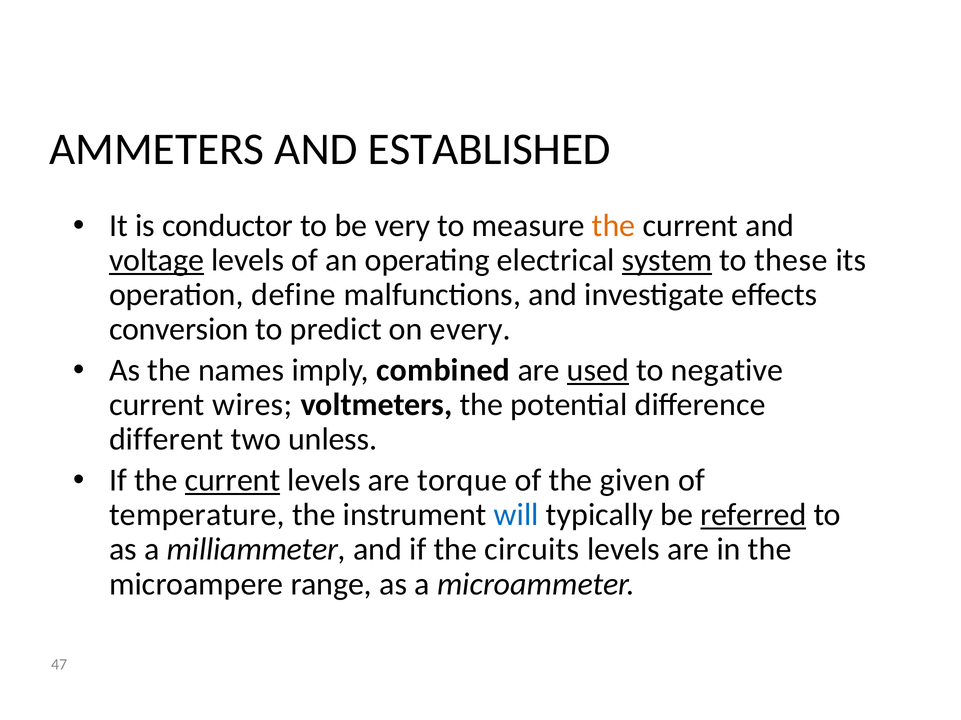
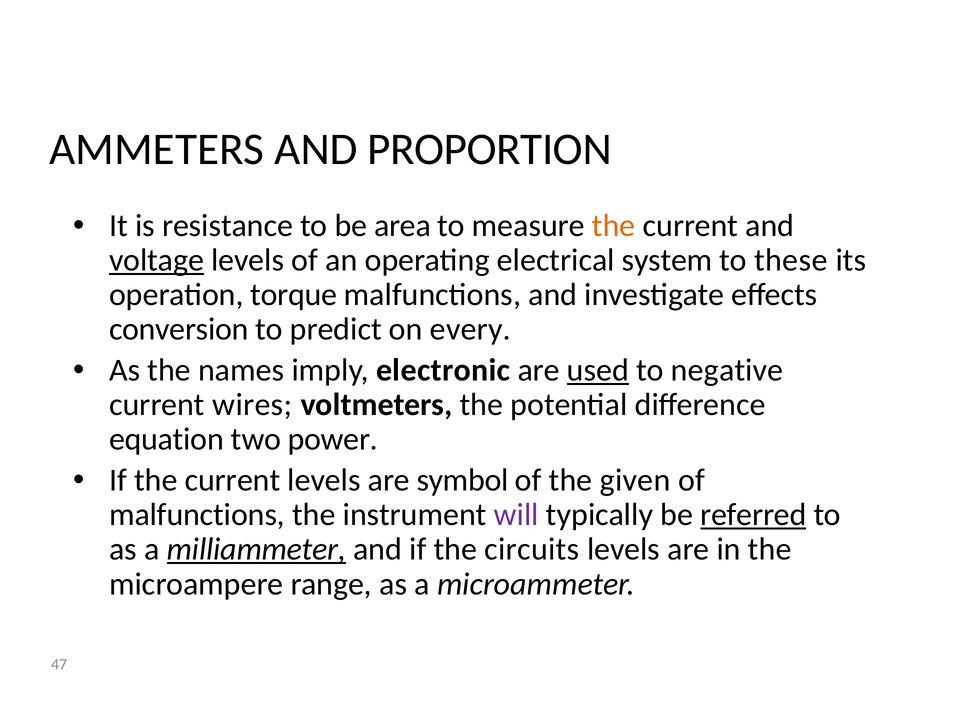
ESTABLISHED: ESTABLISHED -> PROPORTION
conductor: conductor -> resistance
very: very -> area
system underline: present -> none
define: define -> torque
combined: combined -> electronic
different: different -> equation
unless: unless -> power
current at (233, 481) underline: present -> none
torque: torque -> symbol
temperature at (197, 515): temperature -> malfunctions
will colour: blue -> purple
milliammeter underline: none -> present
